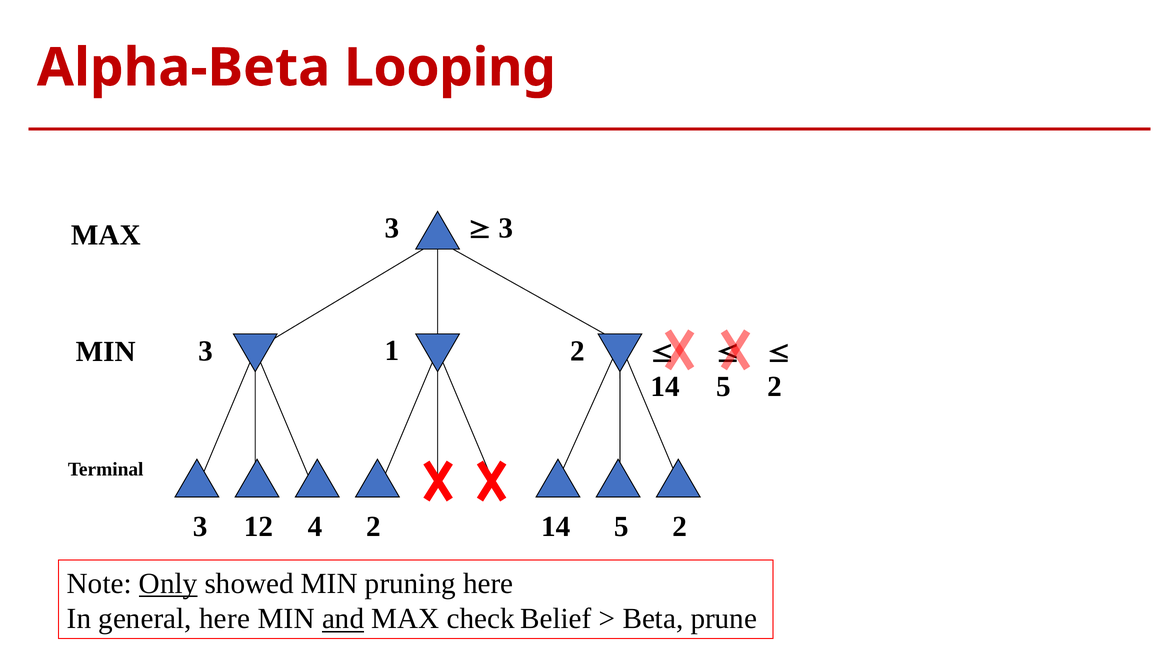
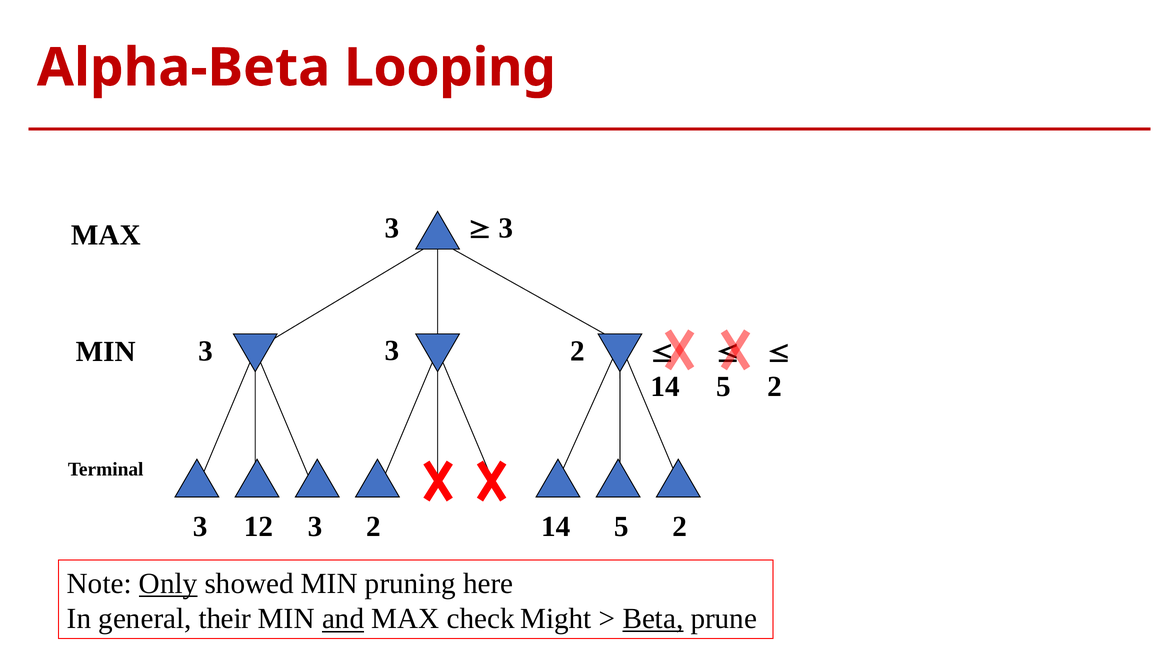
1 at (392, 351): 1 -> 3
12 4: 4 -> 3
general here: here -> their
Belief: Belief -> Might
Beta underline: none -> present
